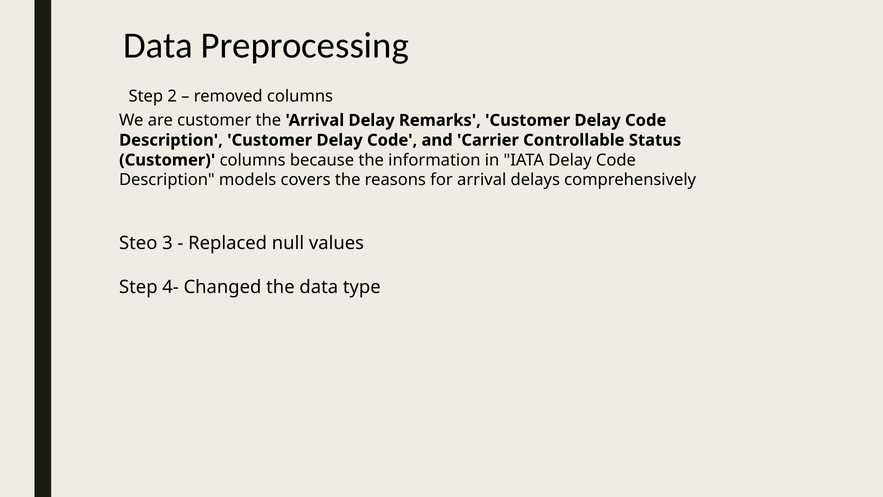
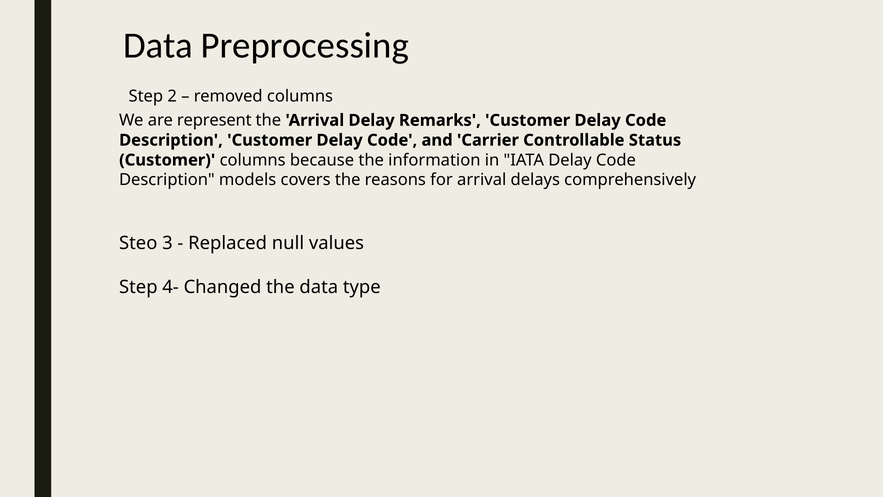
are customer: customer -> represent
